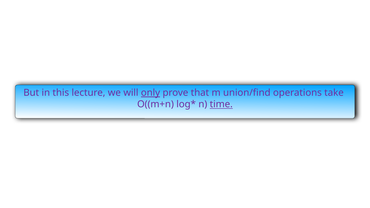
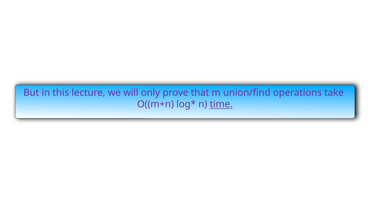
only underline: present -> none
